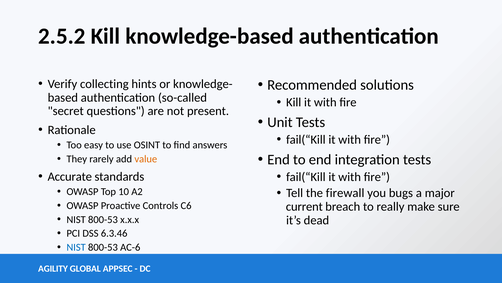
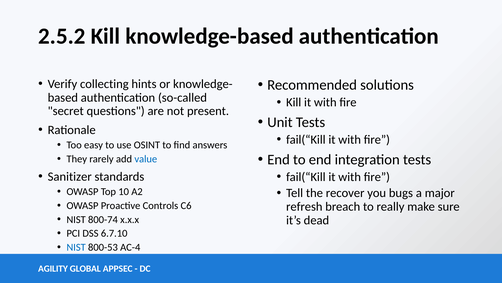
value colour: orange -> blue
Accurate: Accurate -> Sanitizer
firewall: firewall -> recover
current: current -> refresh
800-53 at (103, 219): 800-53 -> 800-74
6.3.46: 6.3.46 -> 6.7.10
AC-6: AC-6 -> AC-4
